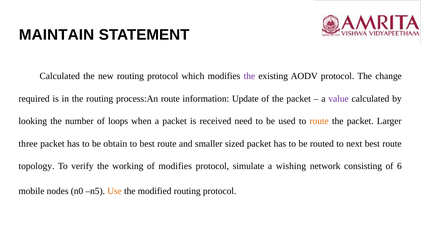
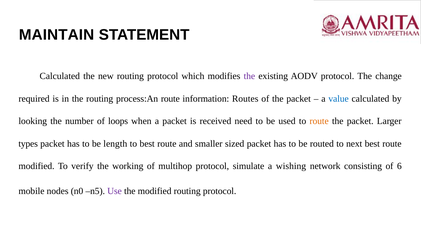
Update: Update -> Routes
value colour: purple -> blue
three: three -> types
obtain: obtain -> length
topology at (36, 166): topology -> modified
of modifies: modifies -> multihop
Use colour: orange -> purple
